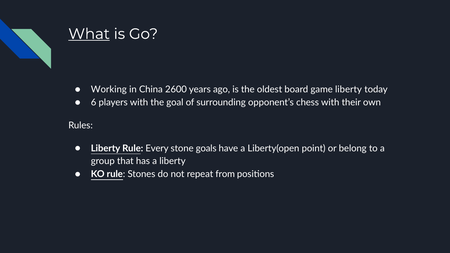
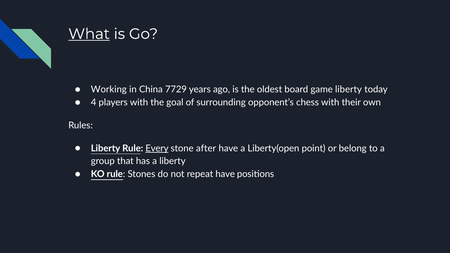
2600: 2600 -> 7729
6: 6 -> 4
Every underline: none -> present
goals: goals -> after
repeat from: from -> have
